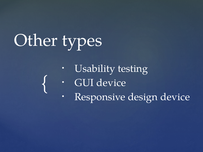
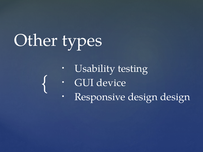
design device: device -> design
